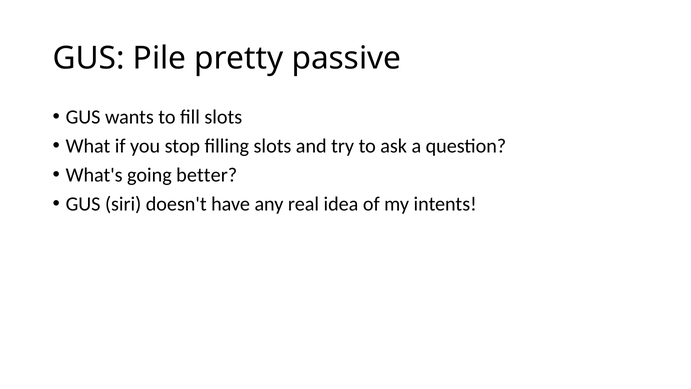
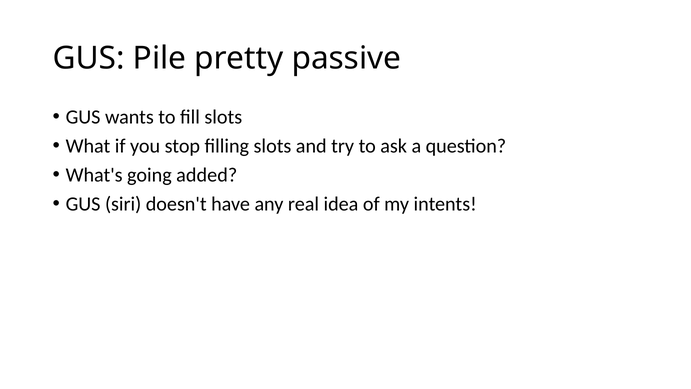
better: better -> added
